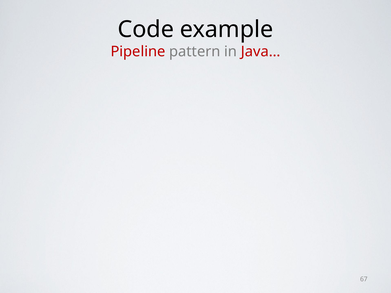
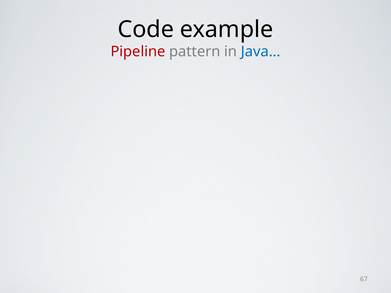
Java… colour: red -> blue
